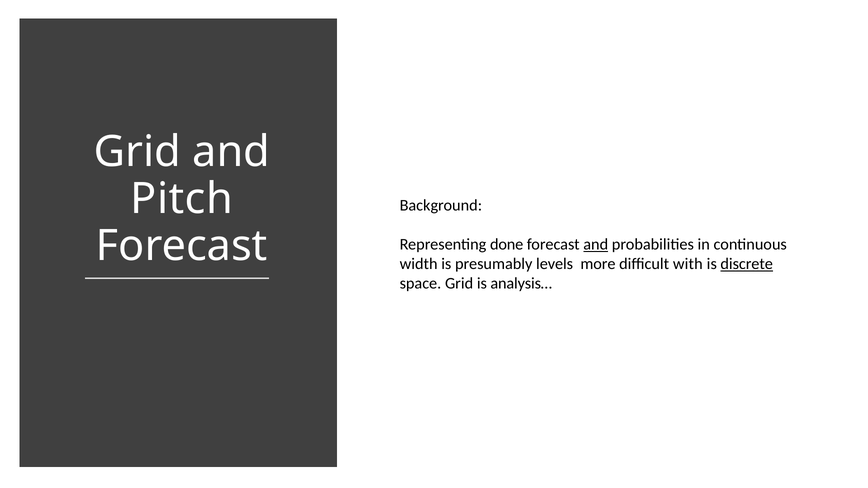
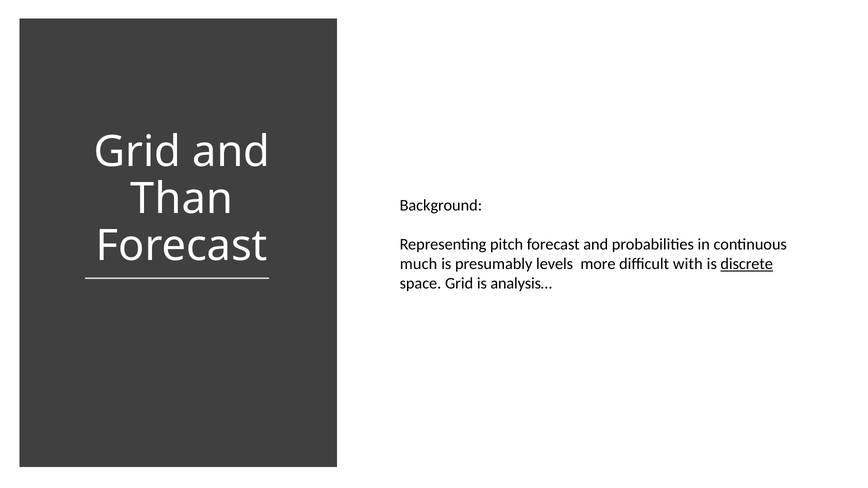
Pitch: Pitch -> Than
done: done -> pitch
and at (596, 245) underline: present -> none
width: width -> much
